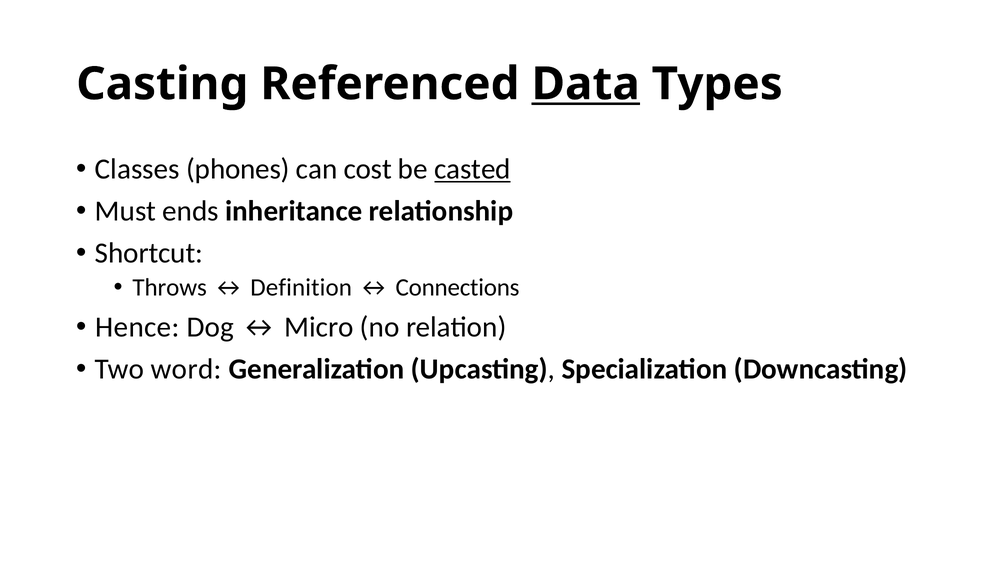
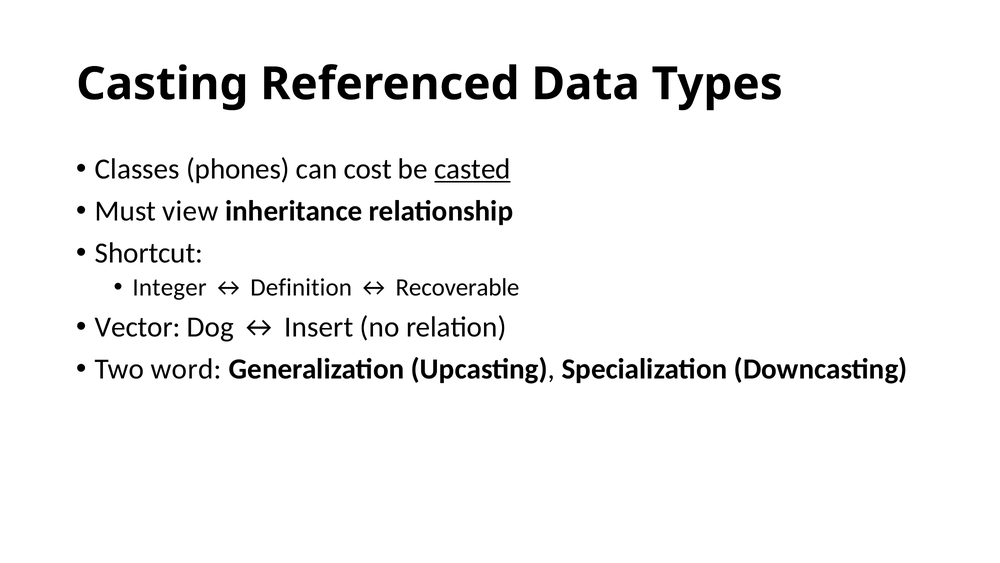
Data underline: present -> none
ends: ends -> view
Throws: Throws -> Integer
Connections: Connections -> Recoverable
Hence: Hence -> Vector
Micro: Micro -> Insert
